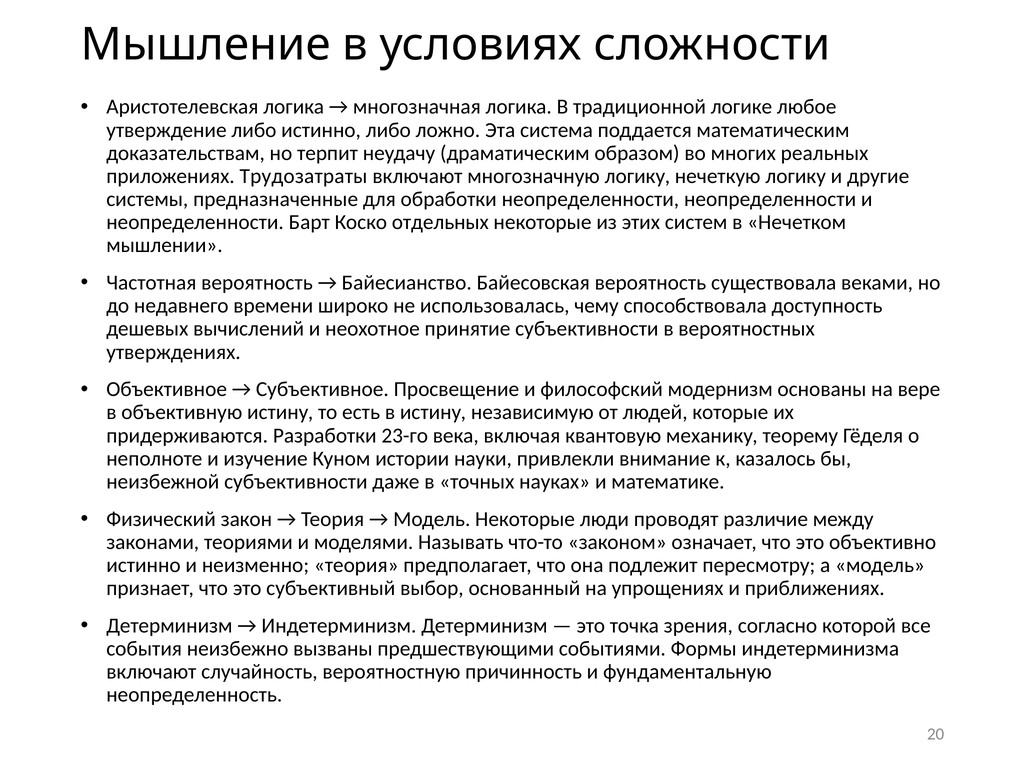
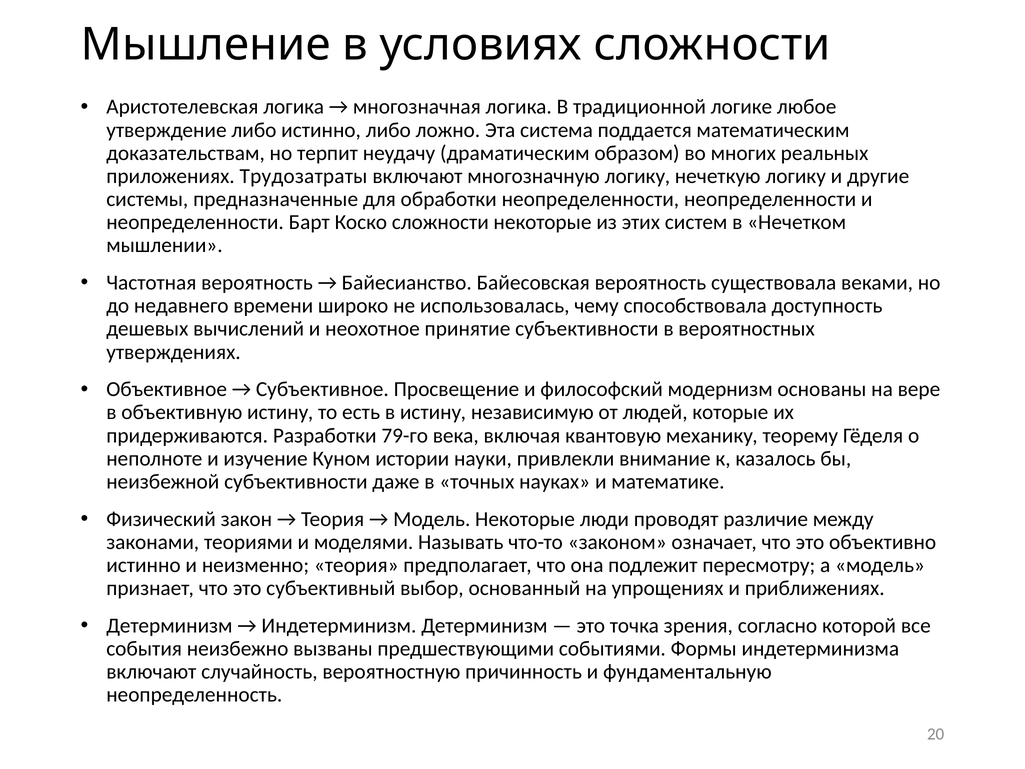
Коско отдельных: отдельных -> сложности
23-го: 23-го -> 79-го
